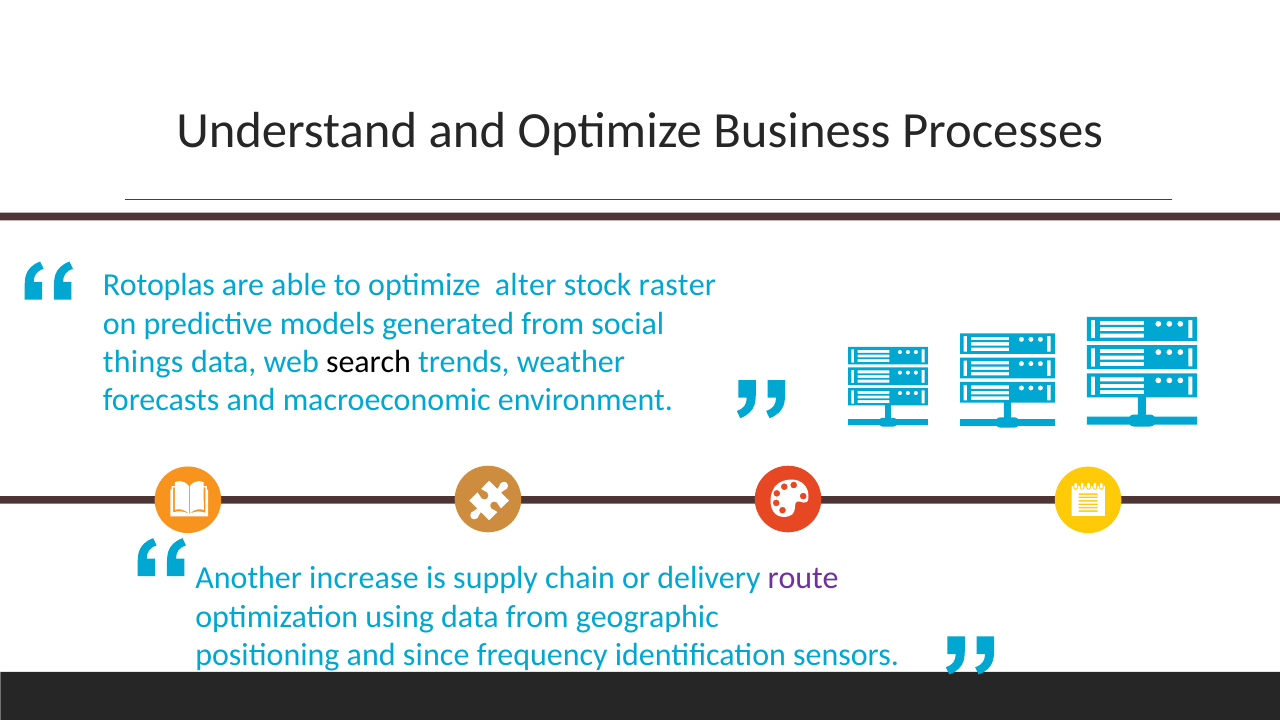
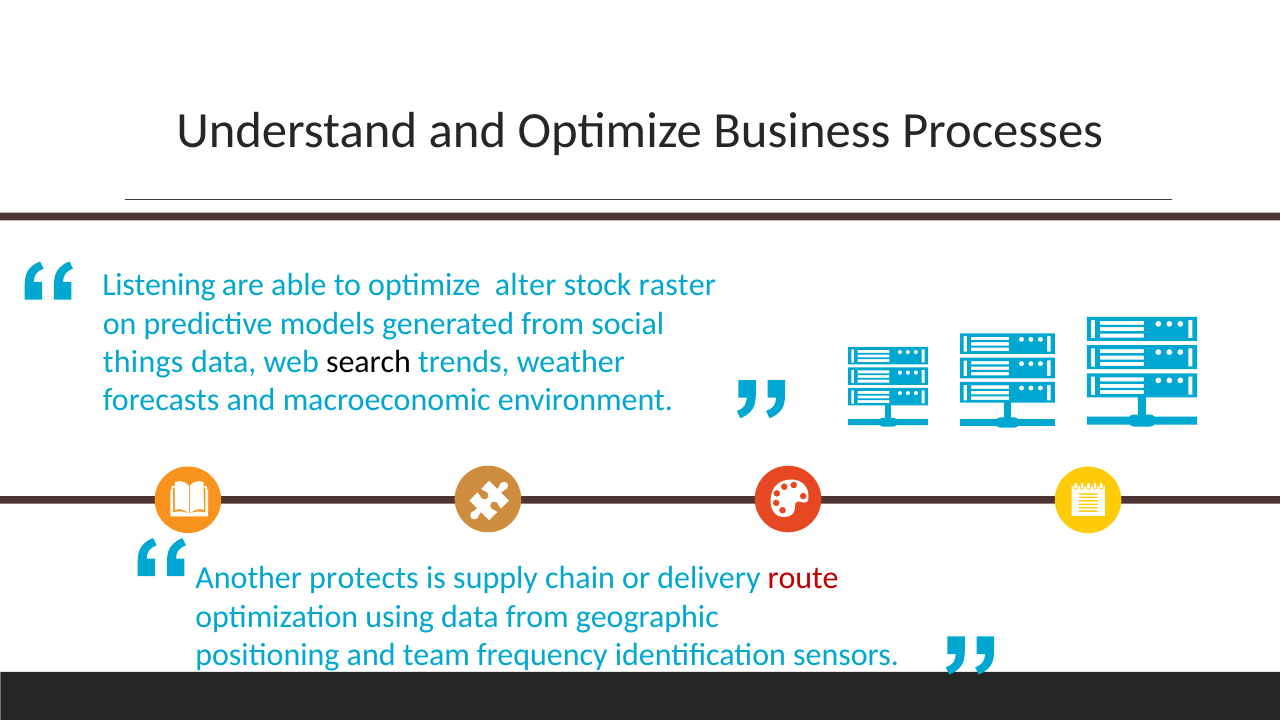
Rotoplas: Rotoplas -> Listening
increase: increase -> protects
route colour: purple -> red
since: since -> team
